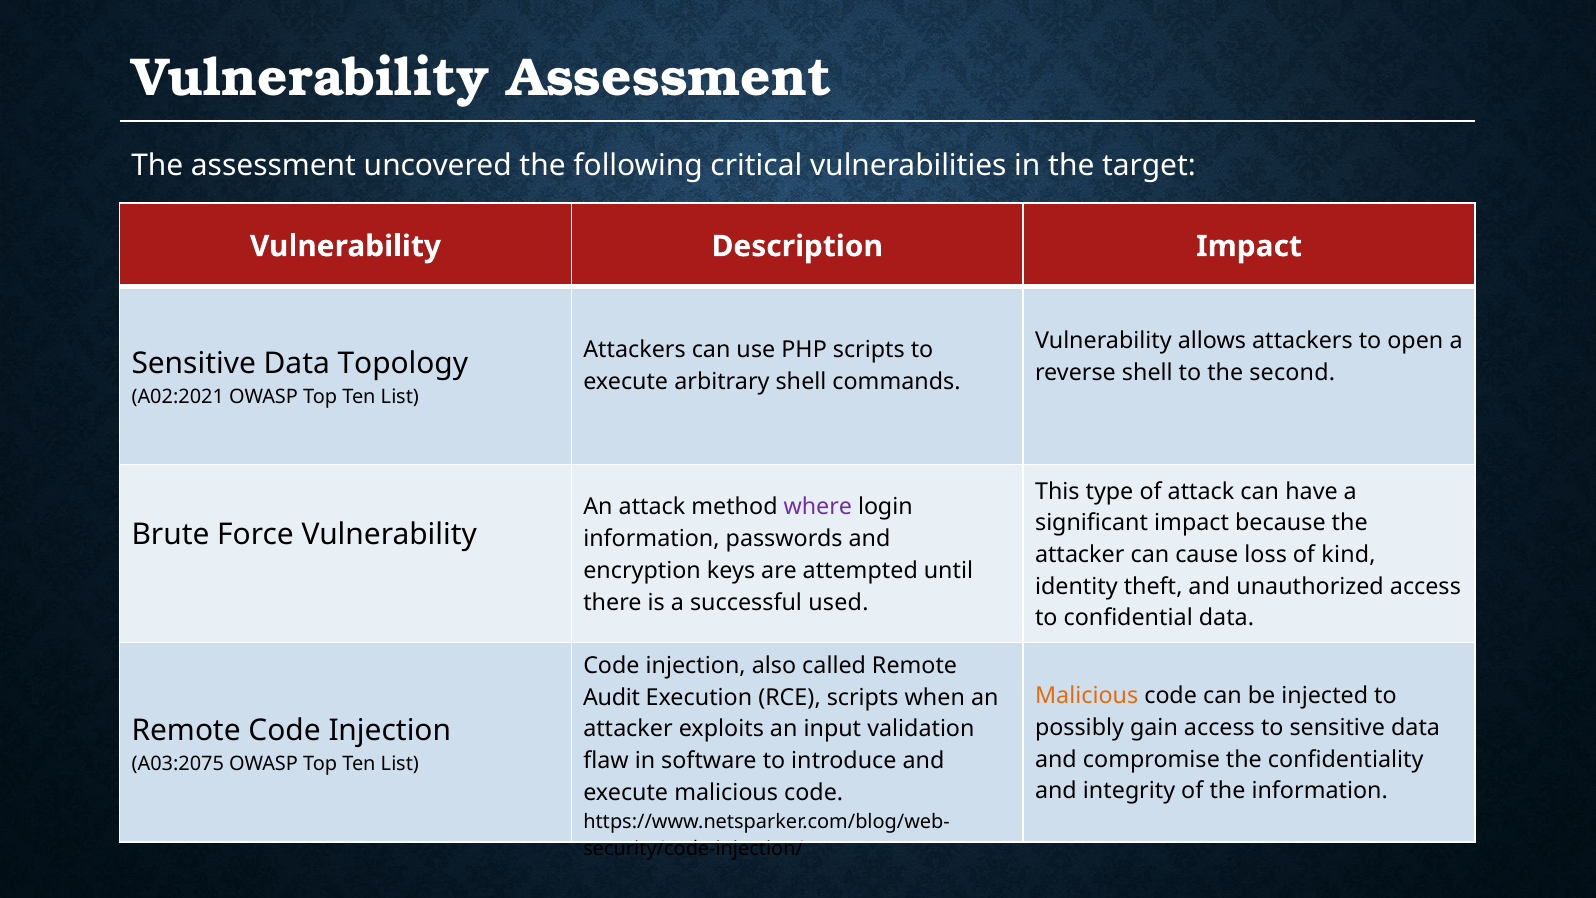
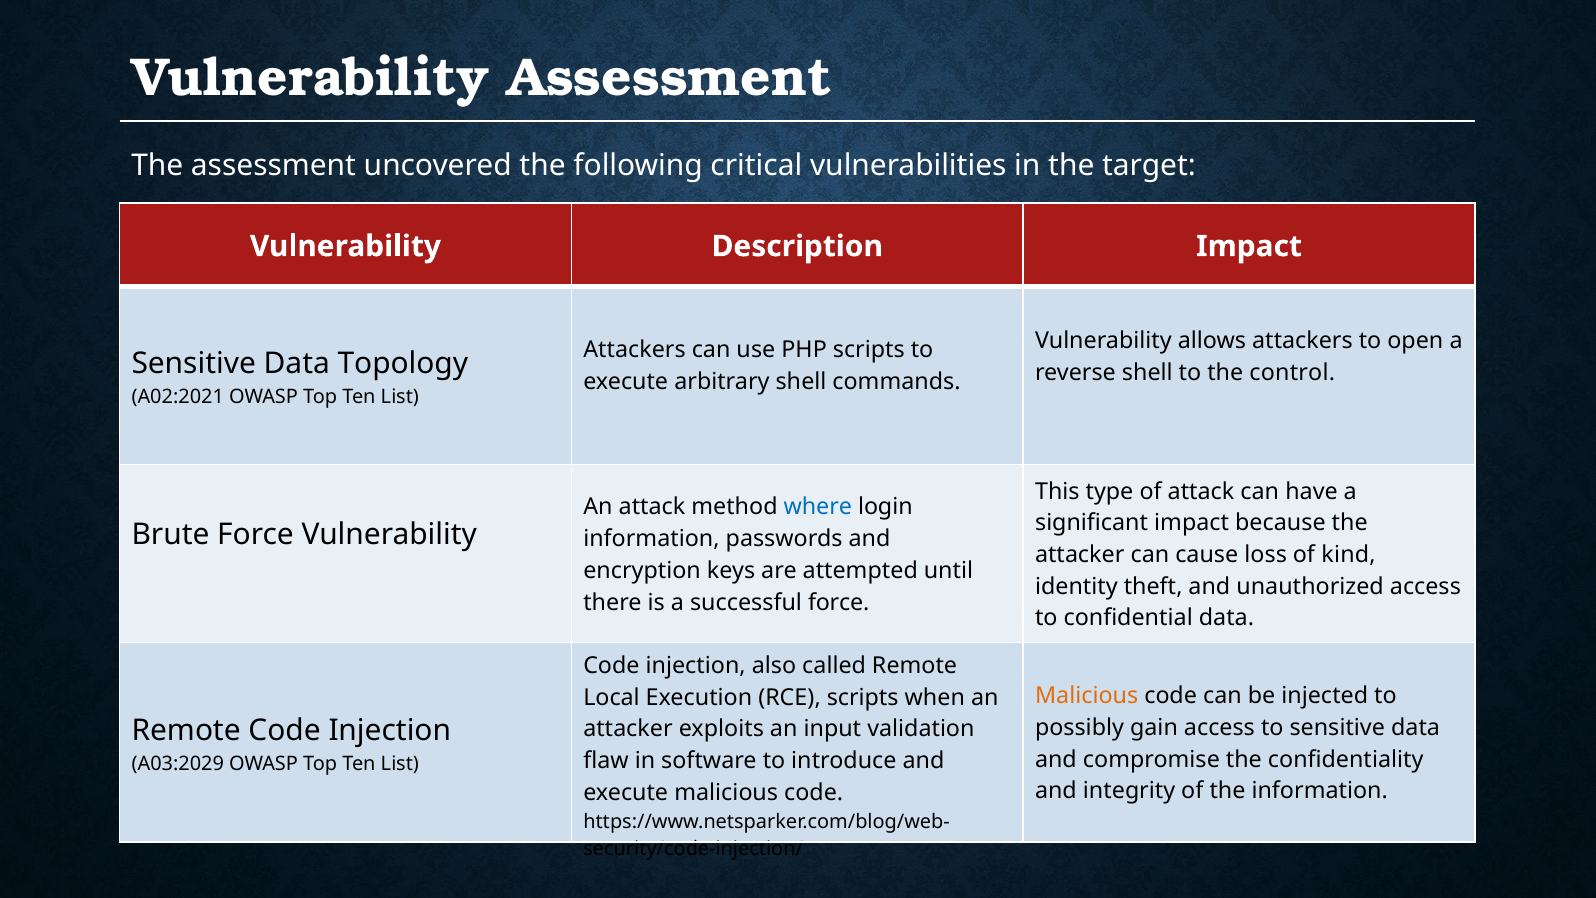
second: second -> control
where colour: purple -> blue
successful used: used -> force
Audit: Audit -> Local
A03:2075: A03:2075 -> A03:2029
